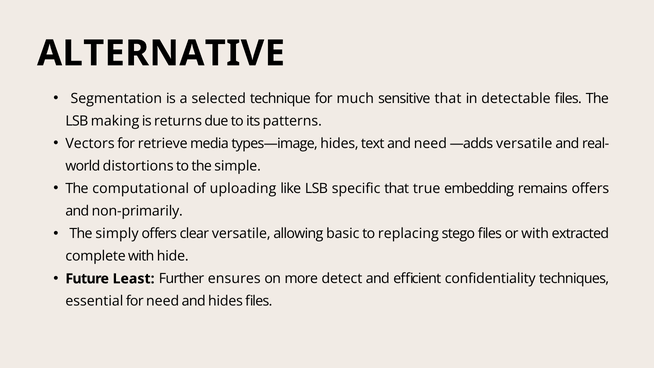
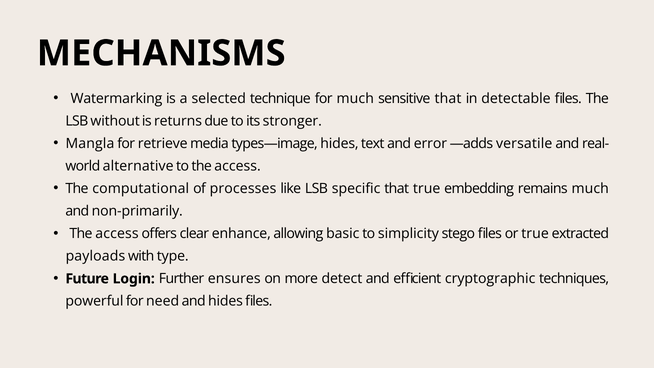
ALTERNATIVE: ALTERNATIVE -> MECHANISMS
Segmentation: Segmentation -> Watermarking
making: making -> without
patterns: patterns -> stronger
Vectors: Vectors -> Mangla
and need: need -> error
distortions: distortions -> alternative
to the simple: simple -> access
uploading: uploading -> processes
remains offers: offers -> much
simply at (117, 234): simply -> access
clear versatile: versatile -> enhance
replacing: replacing -> simplicity
or with: with -> true
complete: complete -> payloads
hide: hide -> type
Least: Least -> Login
confidentiality: confidentiality -> cryptographic
essential: essential -> powerful
